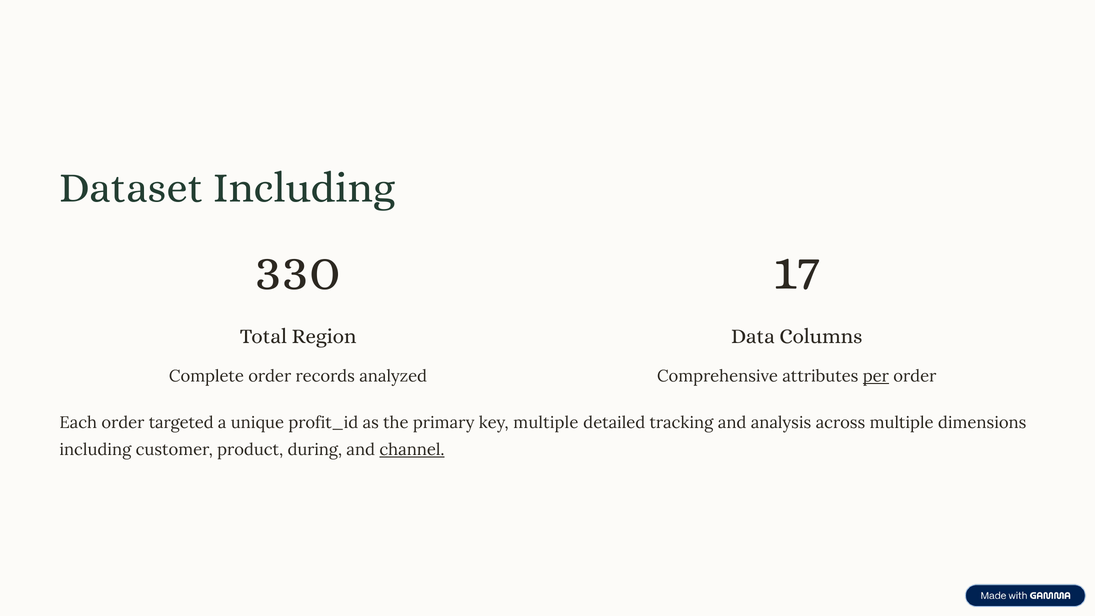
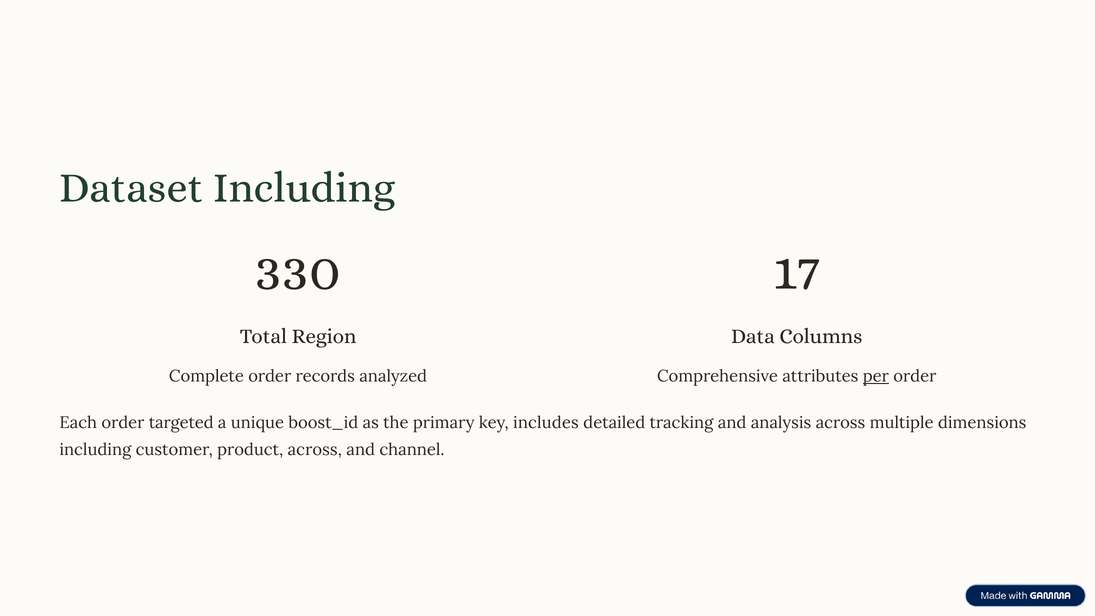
profit_id: profit_id -> boost_id
key multiple: multiple -> includes
product during: during -> across
channel underline: present -> none
